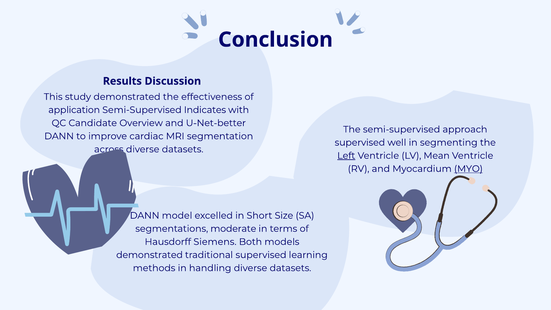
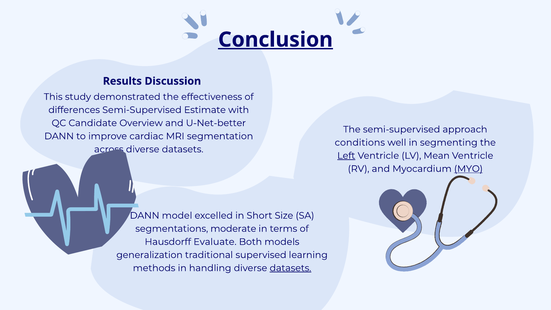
Conclusion underline: none -> present
application: application -> differences
Indicates: Indicates -> Estimate
supervised at (360, 142): supervised -> conditions
Siemens: Siemens -> Evaluate
demonstrated at (150, 255): demonstrated -> generalization
datasets at (290, 268) underline: none -> present
